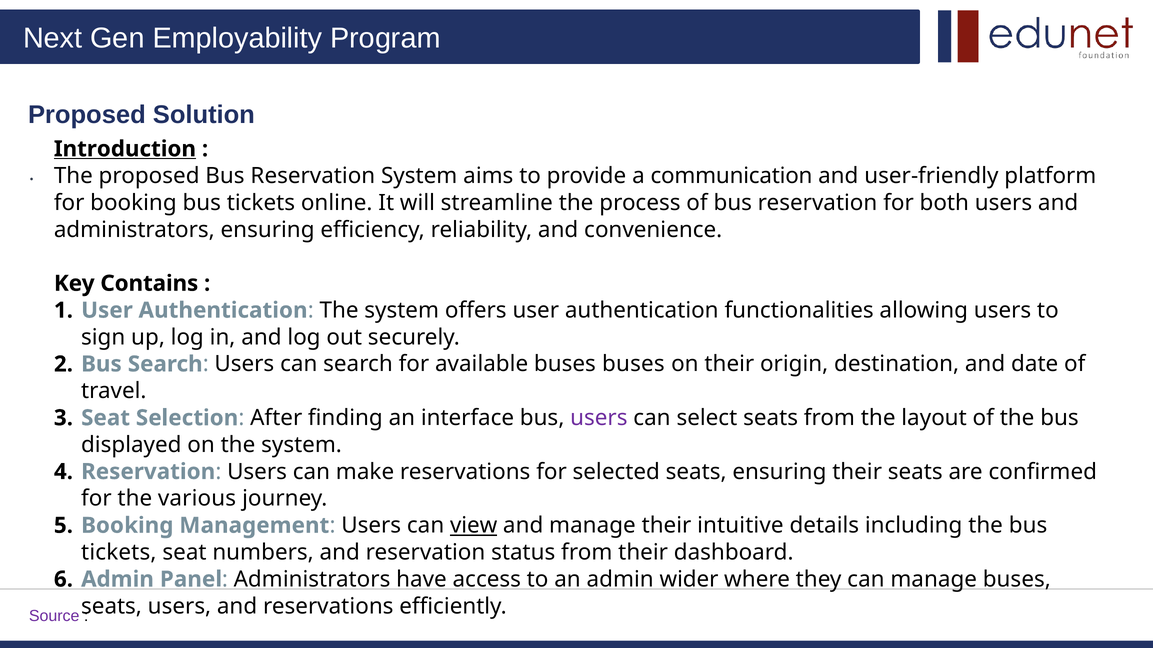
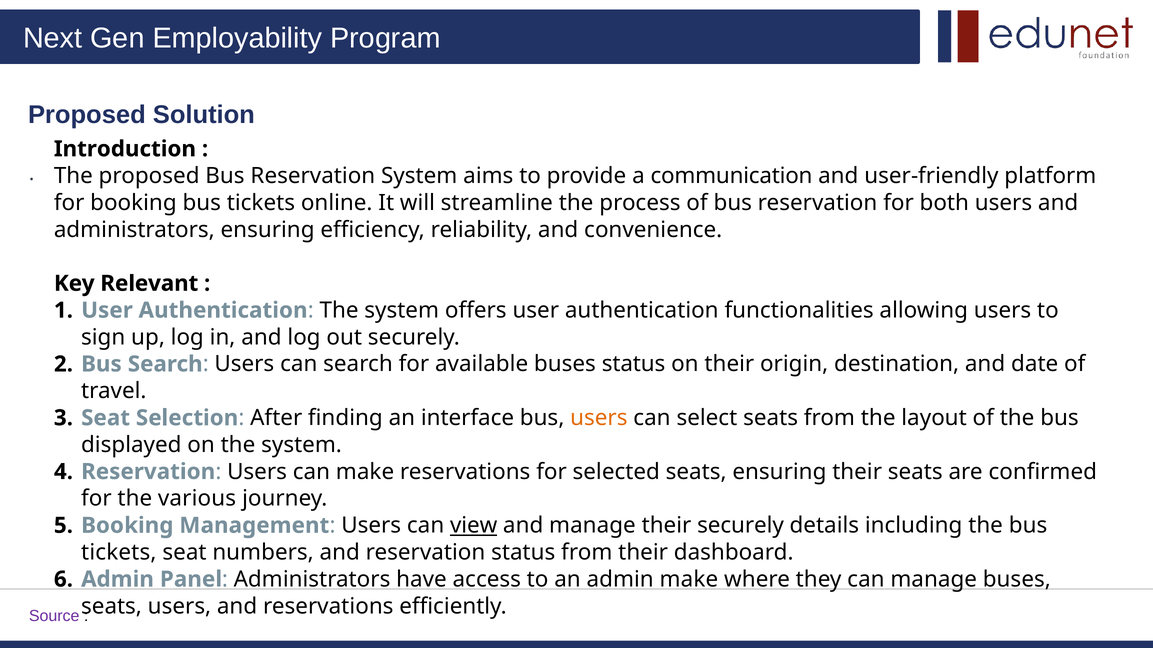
Introduction underline: present -> none
Contains: Contains -> Relevant
buses buses: buses -> status
users at (599, 418) colour: purple -> orange
their intuitive: intuitive -> securely
admin wider: wider -> make
